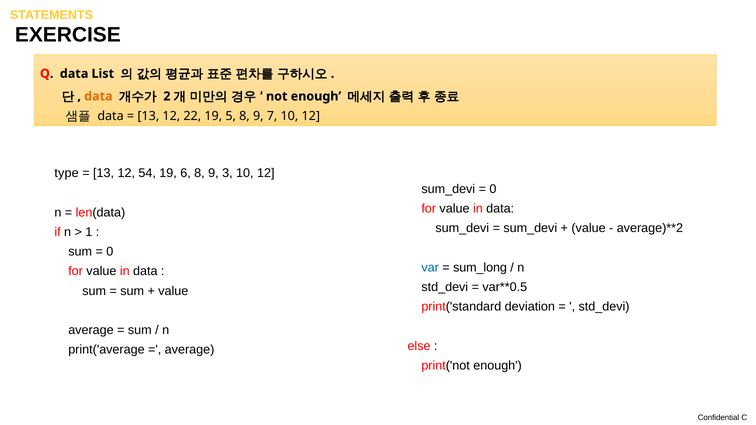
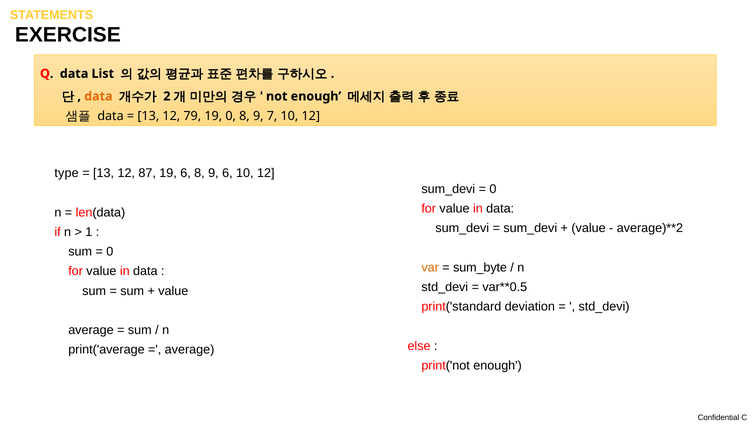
22: 22 -> 79
19 5: 5 -> 0
54: 54 -> 87
9 3: 3 -> 6
var colour: blue -> orange
sum_long: sum_long -> sum_byte
